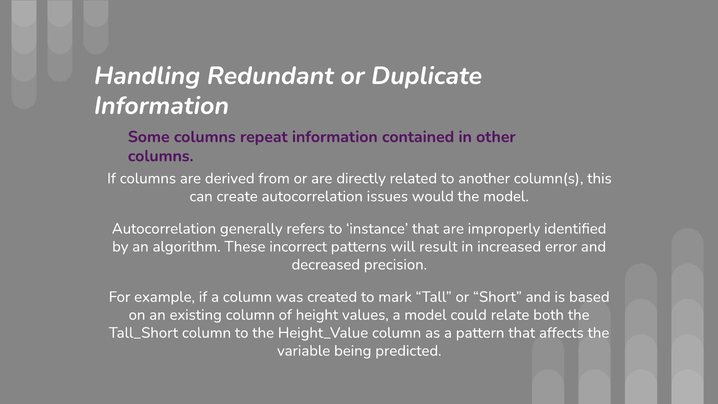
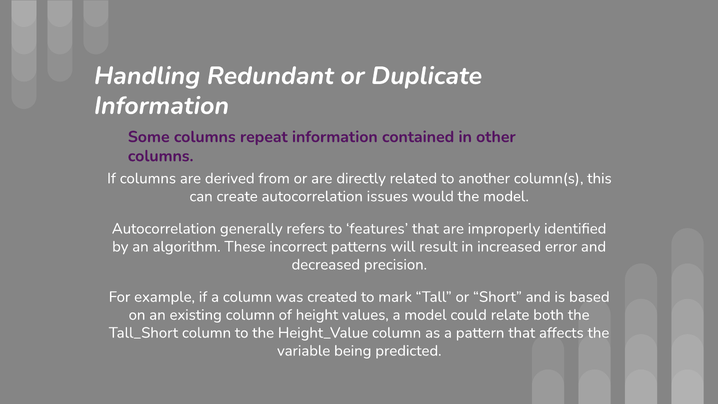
instance: instance -> features
